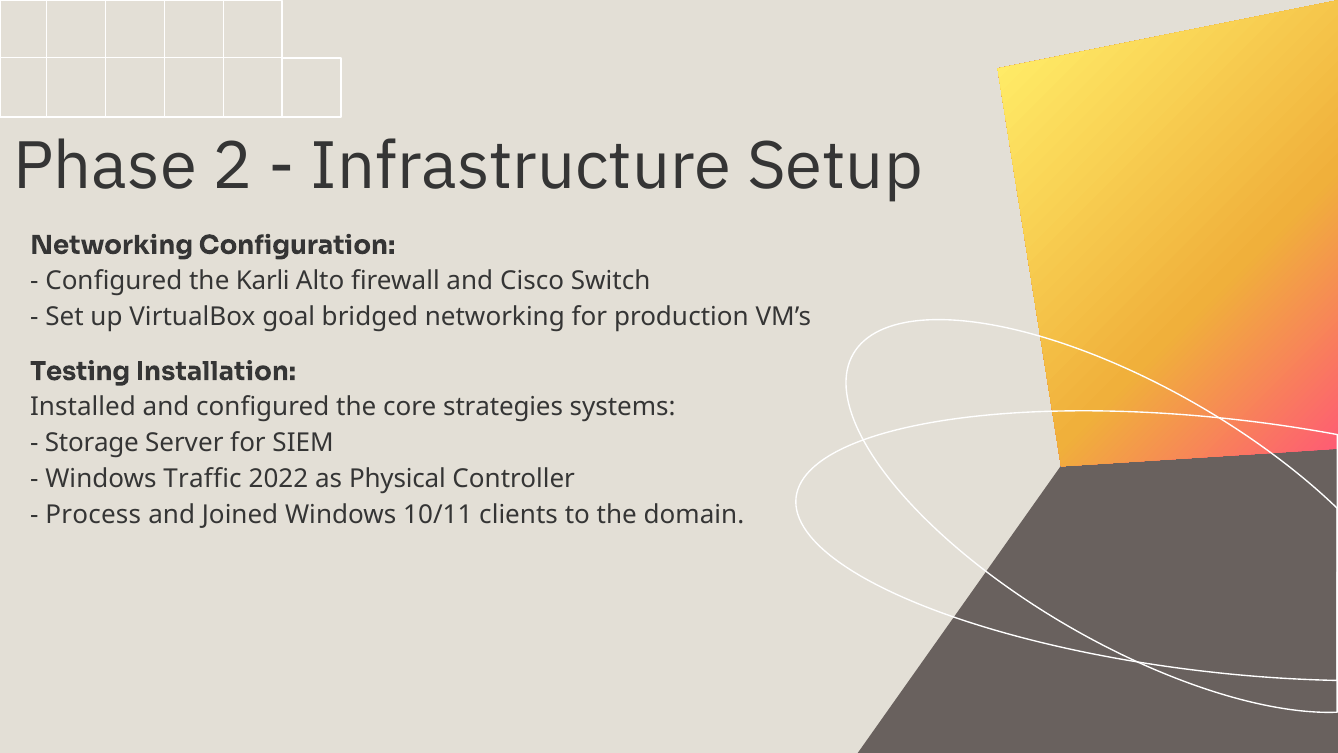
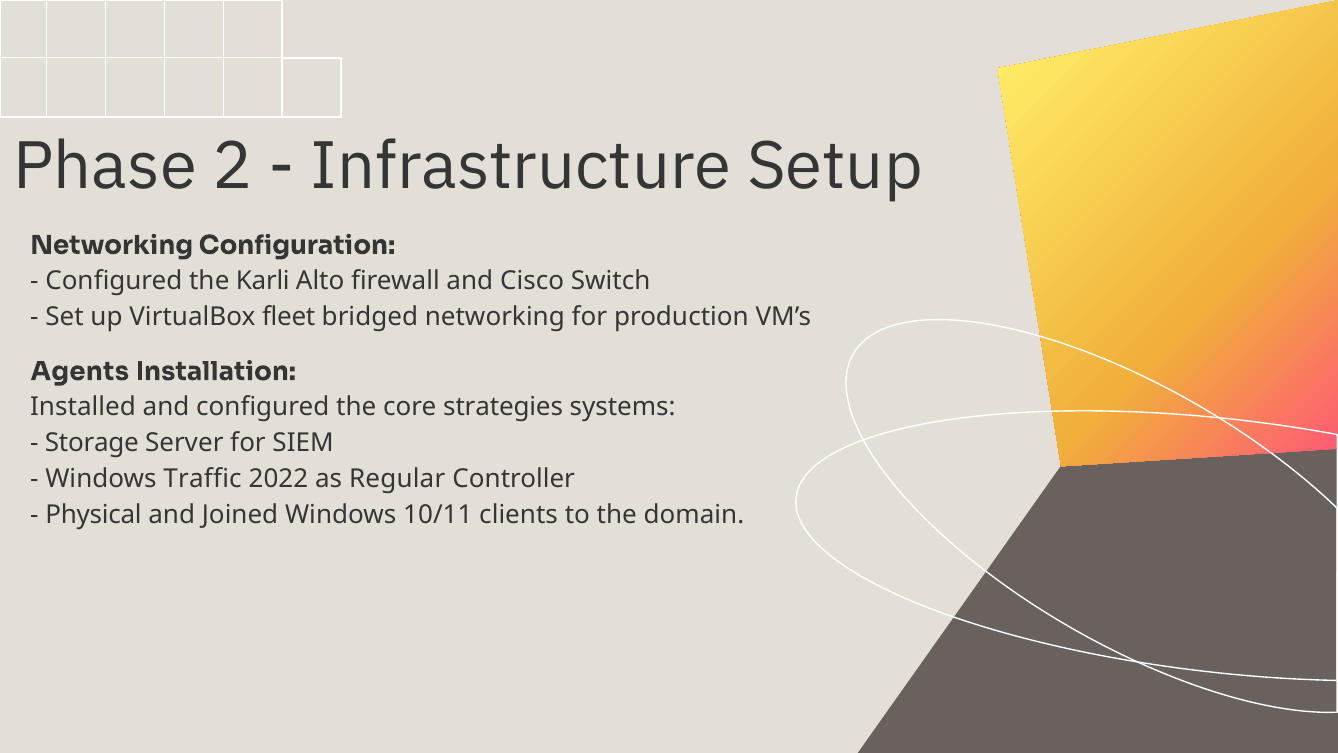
goal: goal -> fleet
Testing: Testing -> Agents
Physical: Physical -> Regular
Process: Process -> Physical
